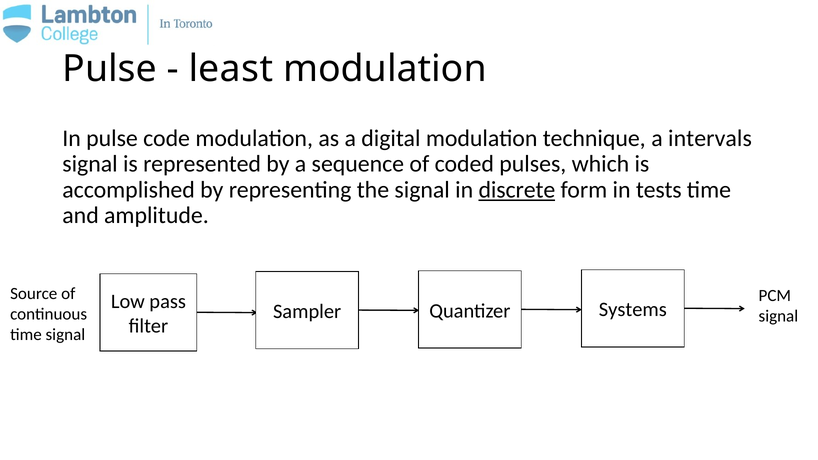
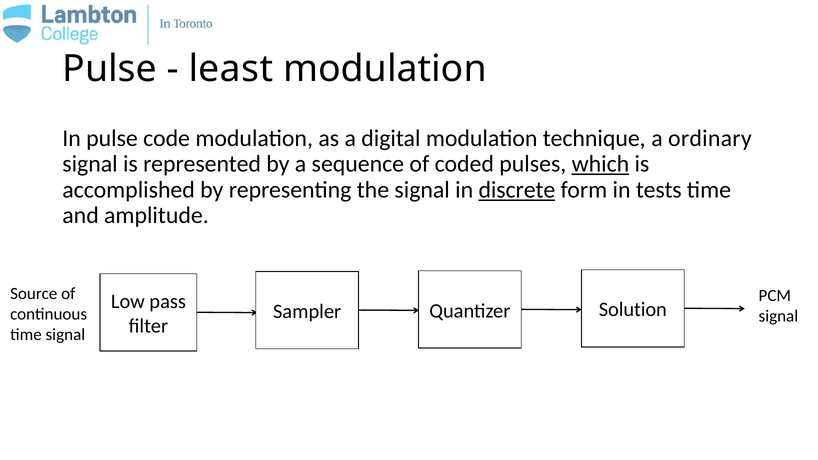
intervals: intervals -> ordinary
which underline: none -> present
Systems: Systems -> Solution
